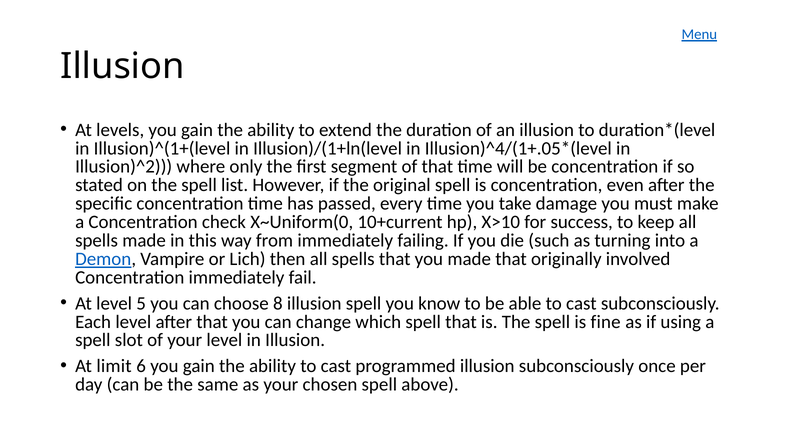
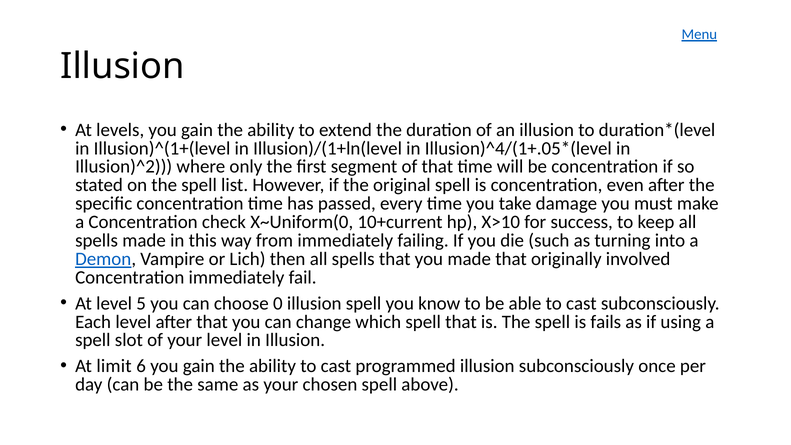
8: 8 -> 0
fine: fine -> fails
